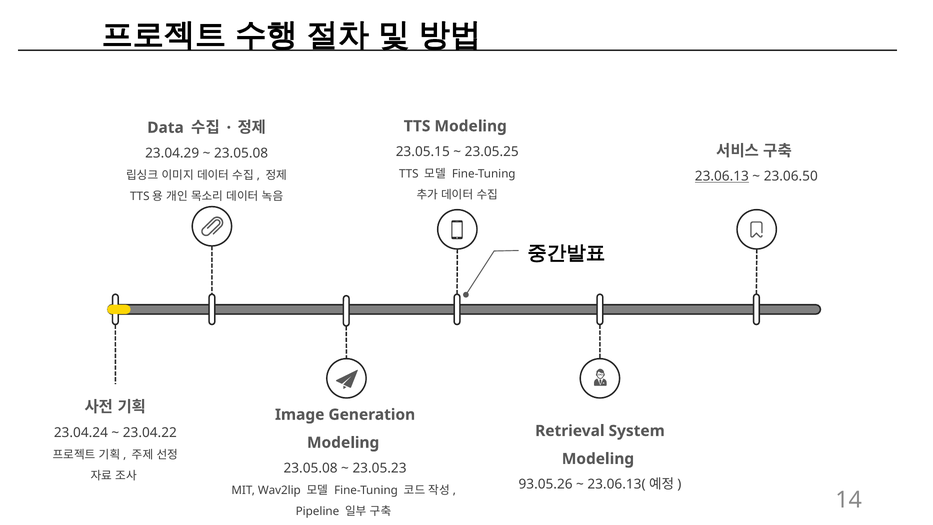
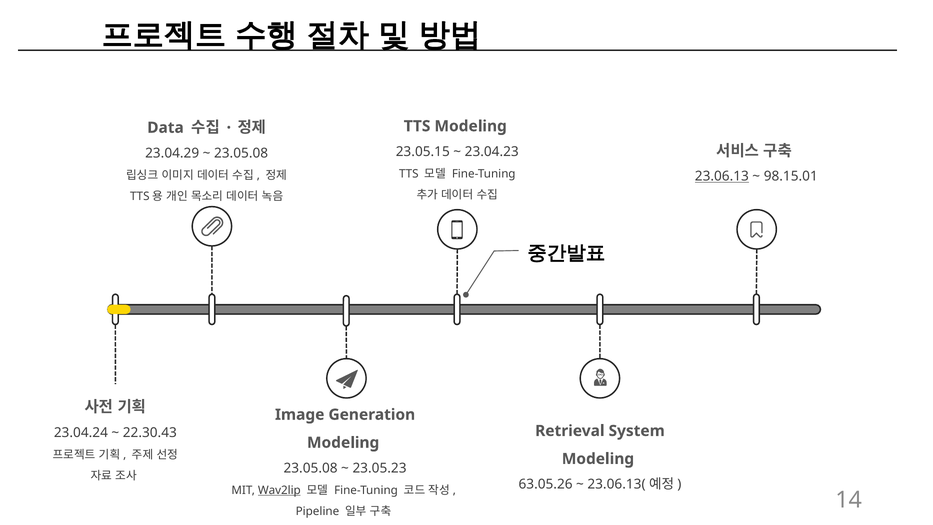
23.05.25: 23.05.25 -> 23.04.23
23.06.50: 23.06.50 -> 98.15.01
23.04.22: 23.04.22 -> 22.30.43
93.05.26: 93.05.26 -> 63.05.26
Wav2lip underline: none -> present
